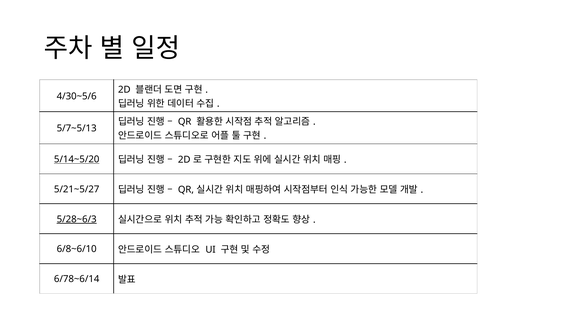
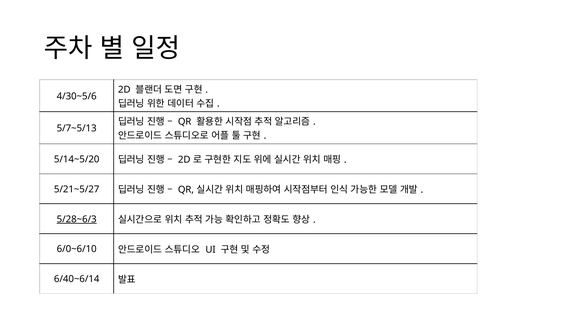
5/14~5/20 underline: present -> none
6/8~6/10: 6/8~6/10 -> 6/0~6/10
6/78~6/14: 6/78~6/14 -> 6/40~6/14
